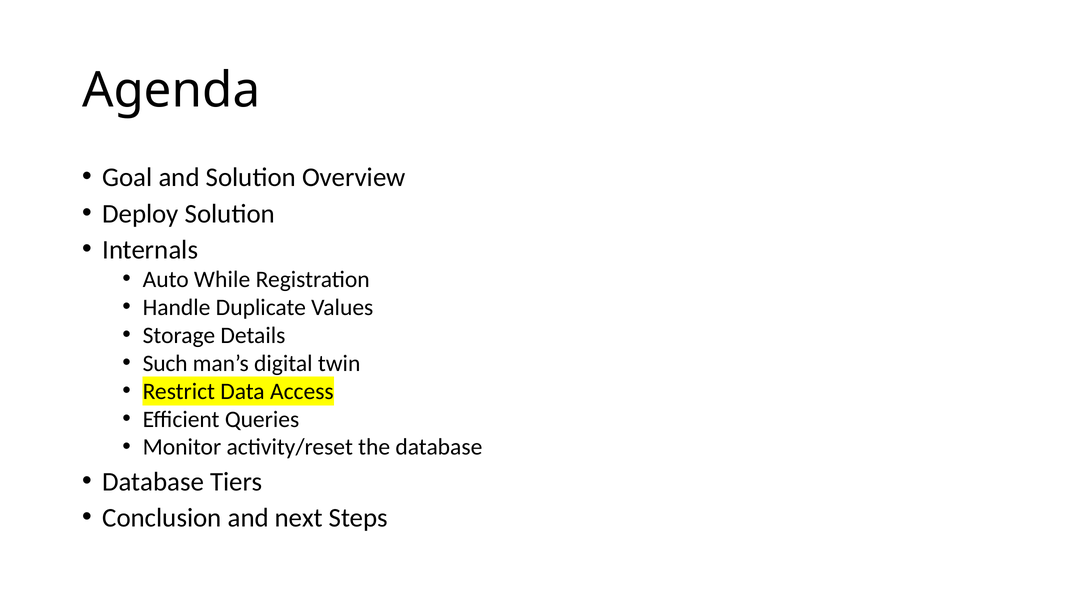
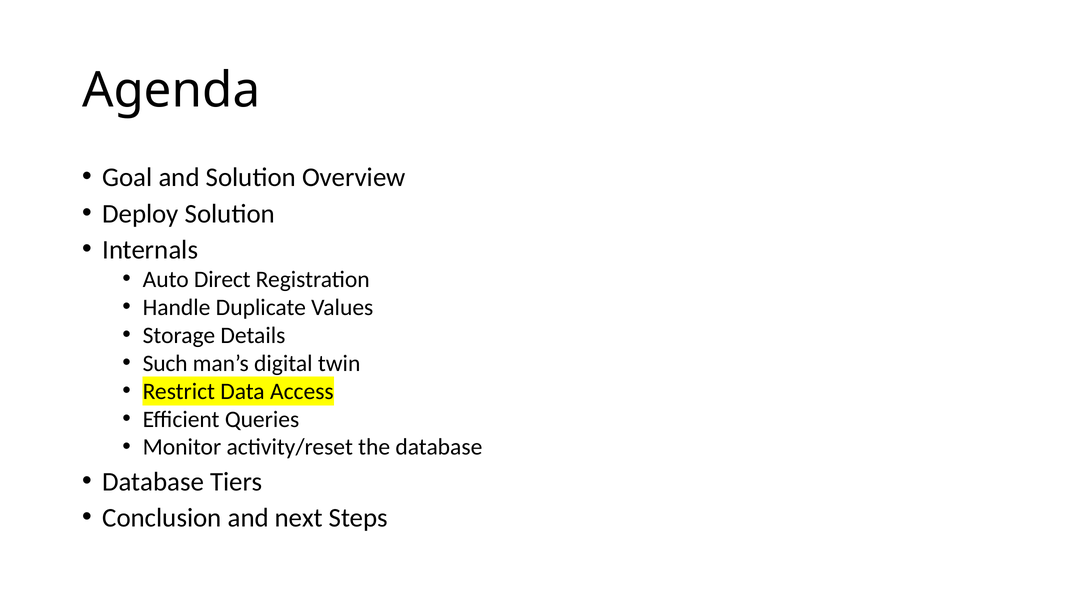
While: While -> Direct
